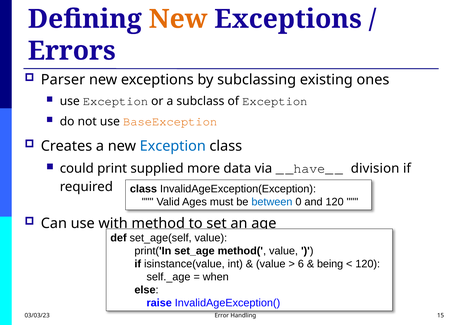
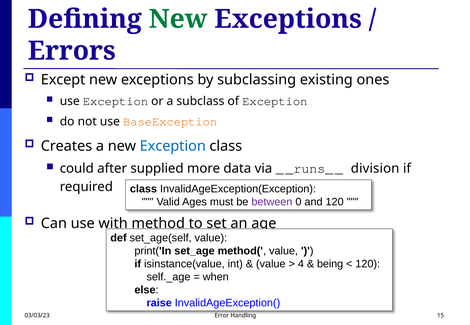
New at (178, 19) colour: orange -> green
Parser: Parser -> Except
print: print -> after
_have_: _have_ -> _runs_
between colour: blue -> purple
6: 6 -> 4
